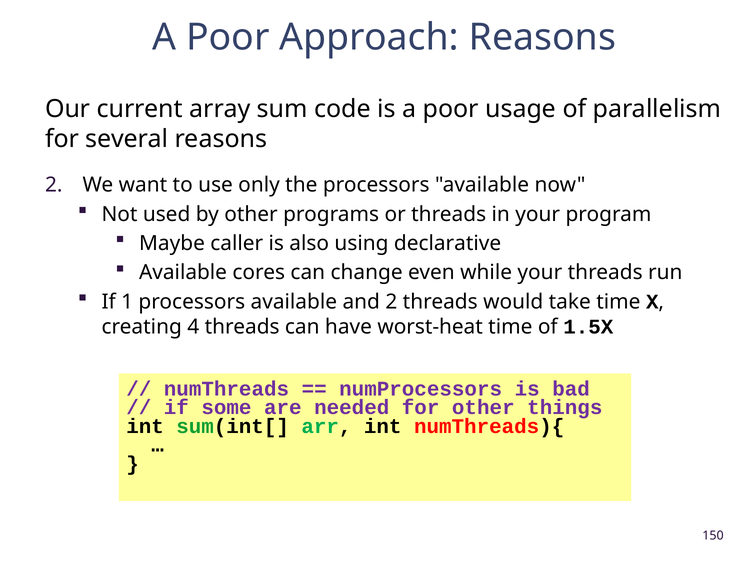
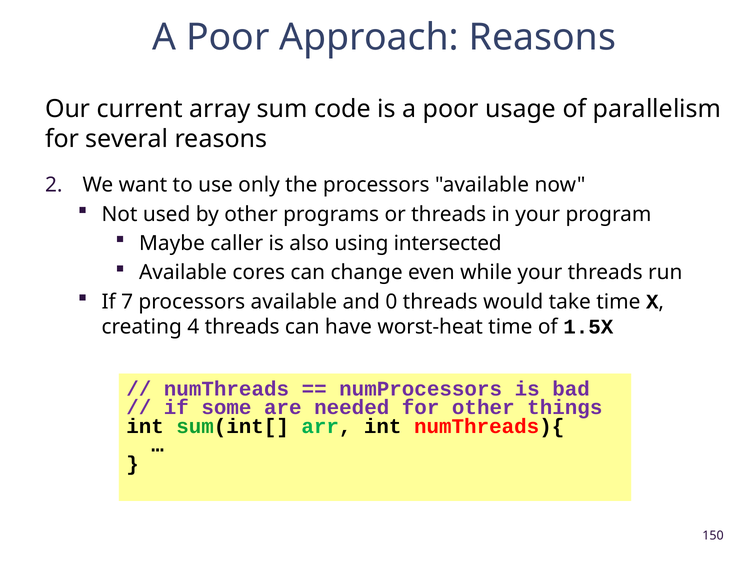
declarative: declarative -> intersected
1: 1 -> 7
and 2: 2 -> 0
